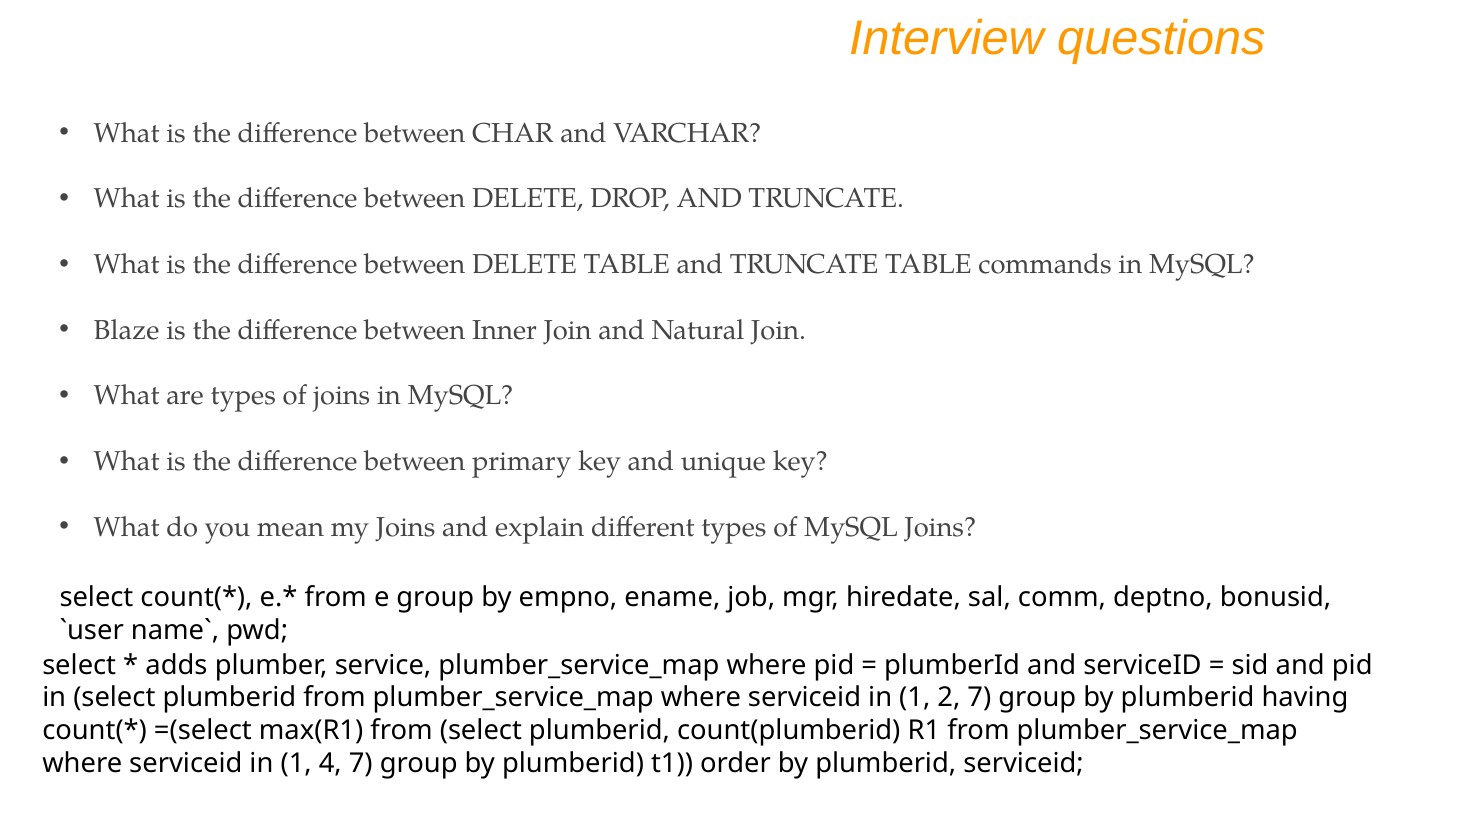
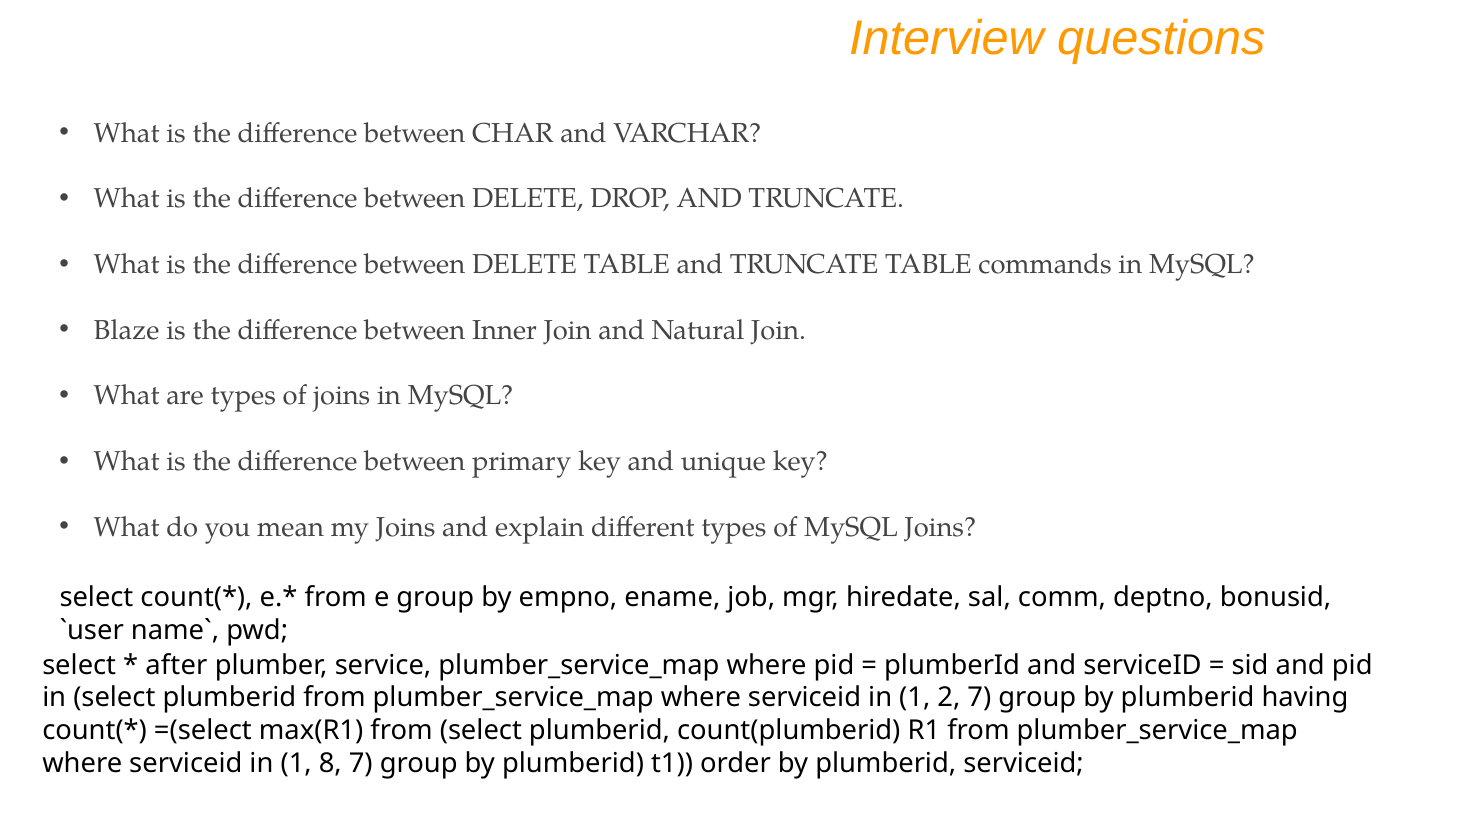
adds: adds -> after
4: 4 -> 8
